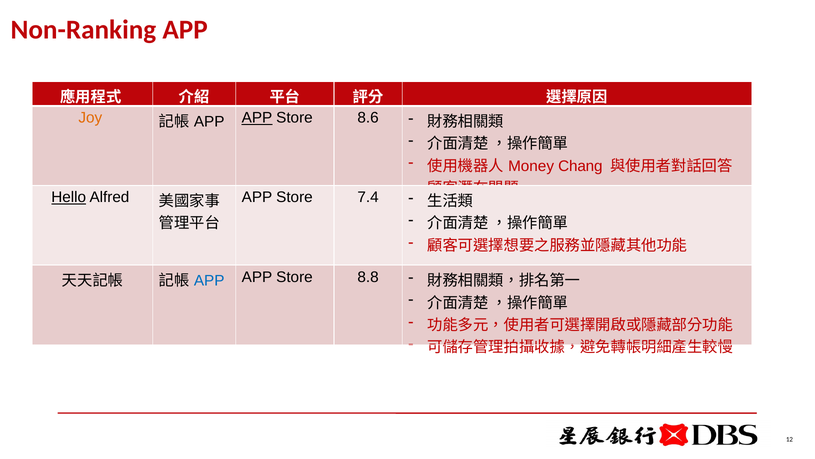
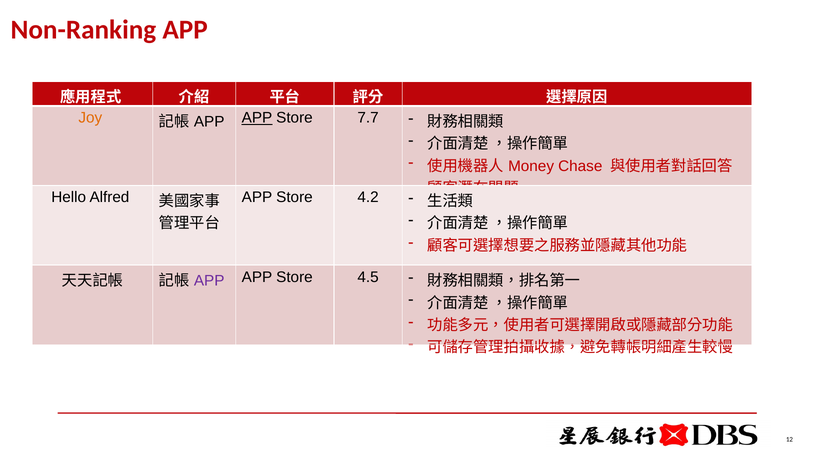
8.6: 8.6 -> 7.7
Chang: Chang -> Chase
Hello underline: present -> none
7.4: 7.4 -> 4.2
APP at (209, 281) colour: blue -> purple
8.8: 8.8 -> 4.5
